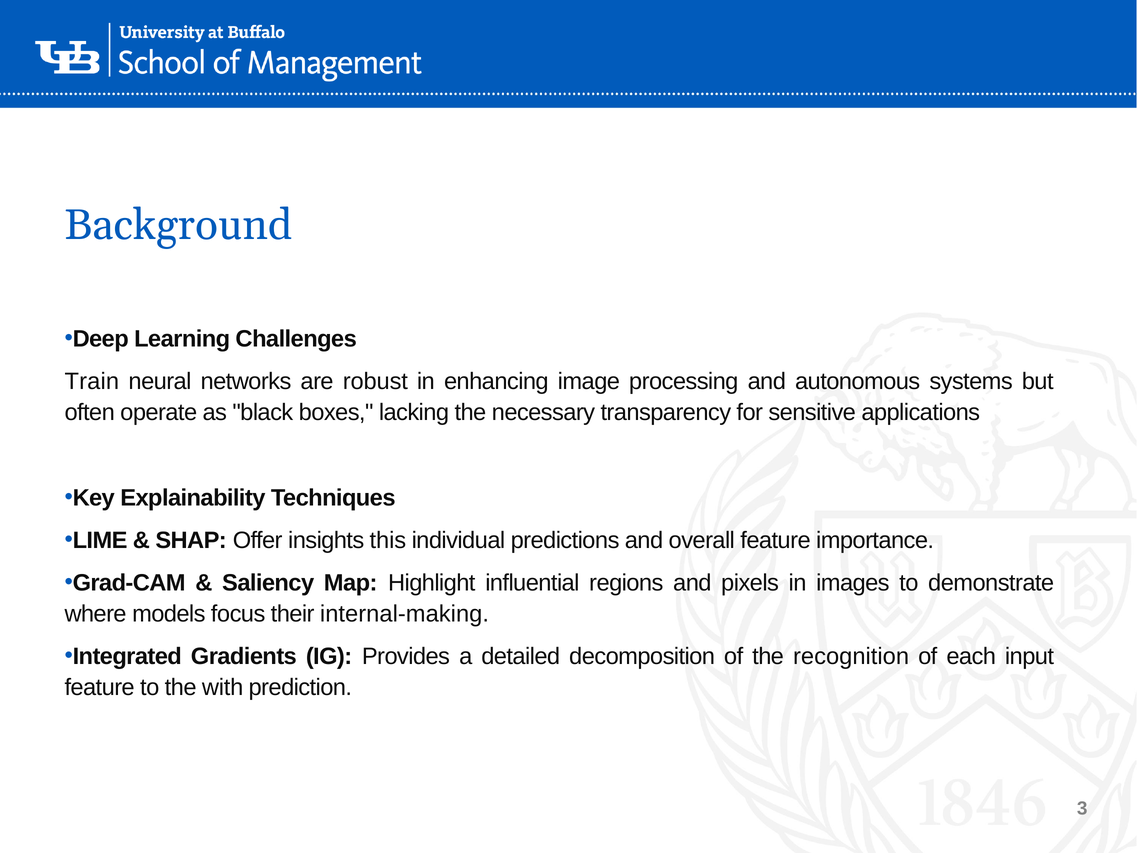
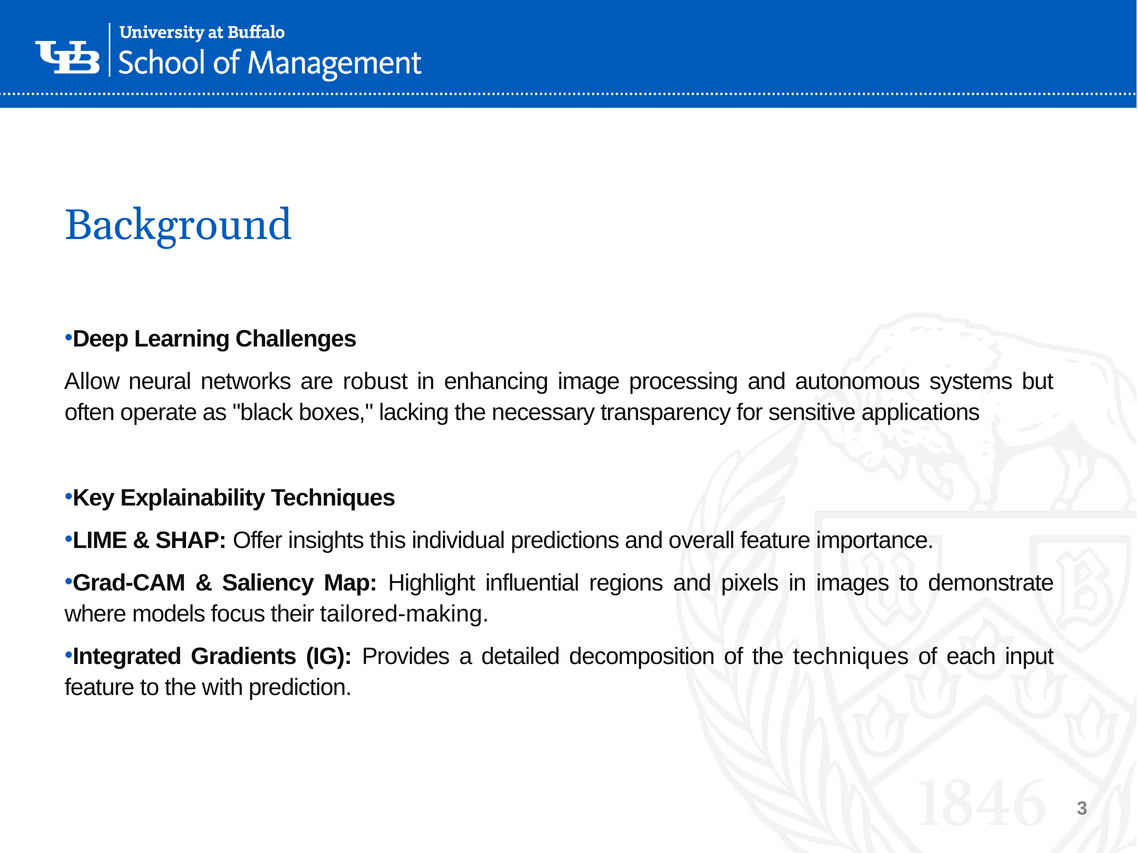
Train: Train -> Allow
internal-making: internal-making -> tailored-making
the recognition: recognition -> techniques
